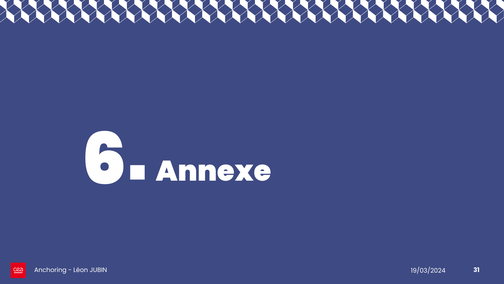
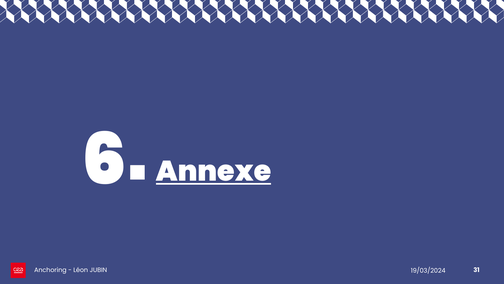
Annexe underline: none -> present
